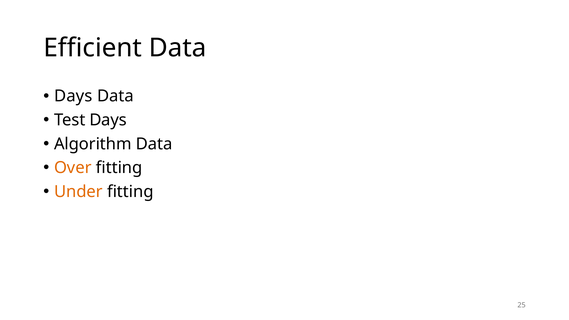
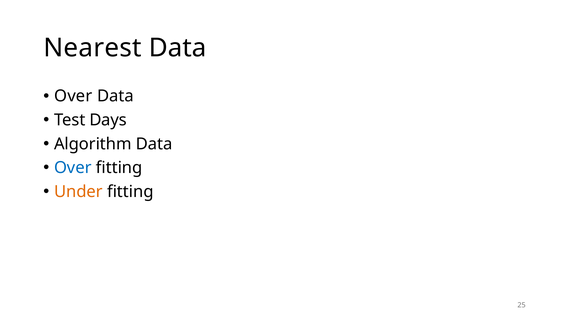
Efficient: Efficient -> Nearest
Days at (73, 96): Days -> Over
Over at (73, 168) colour: orange -> blue
